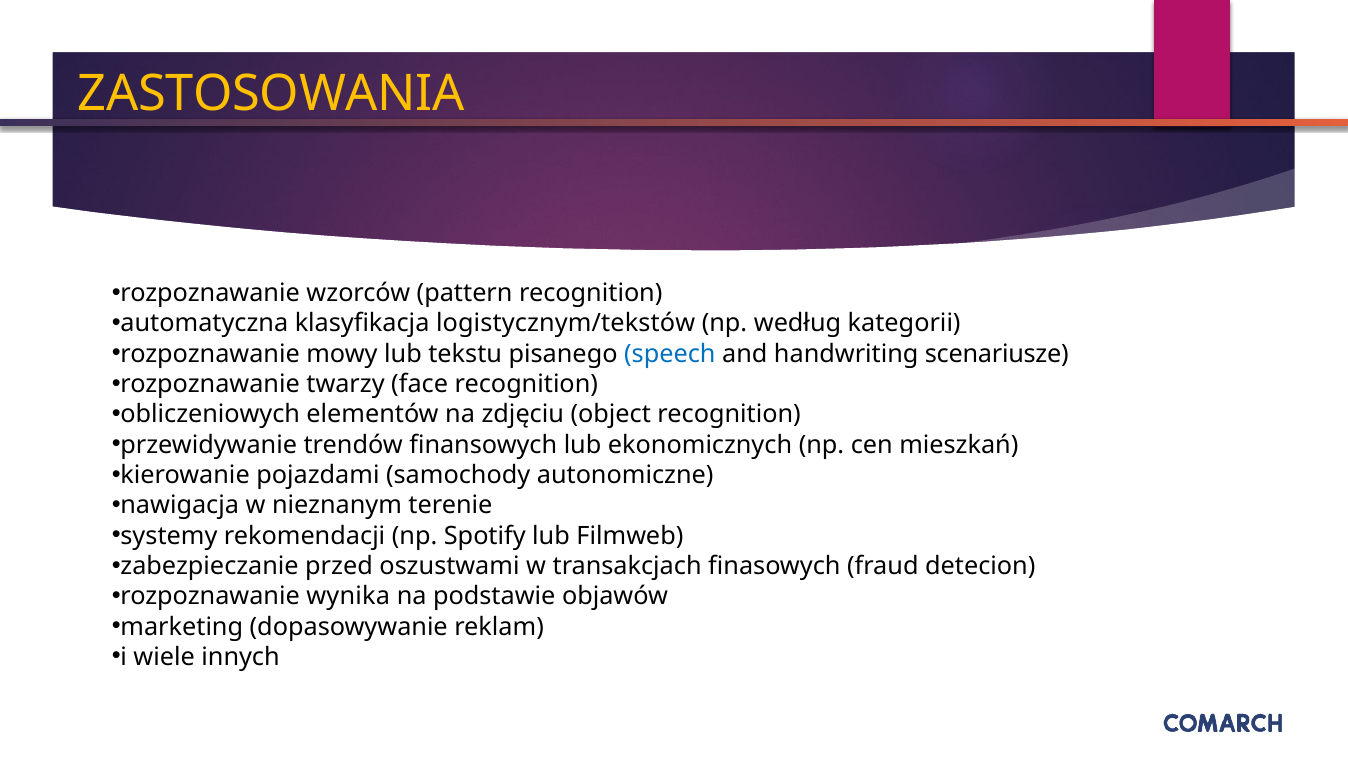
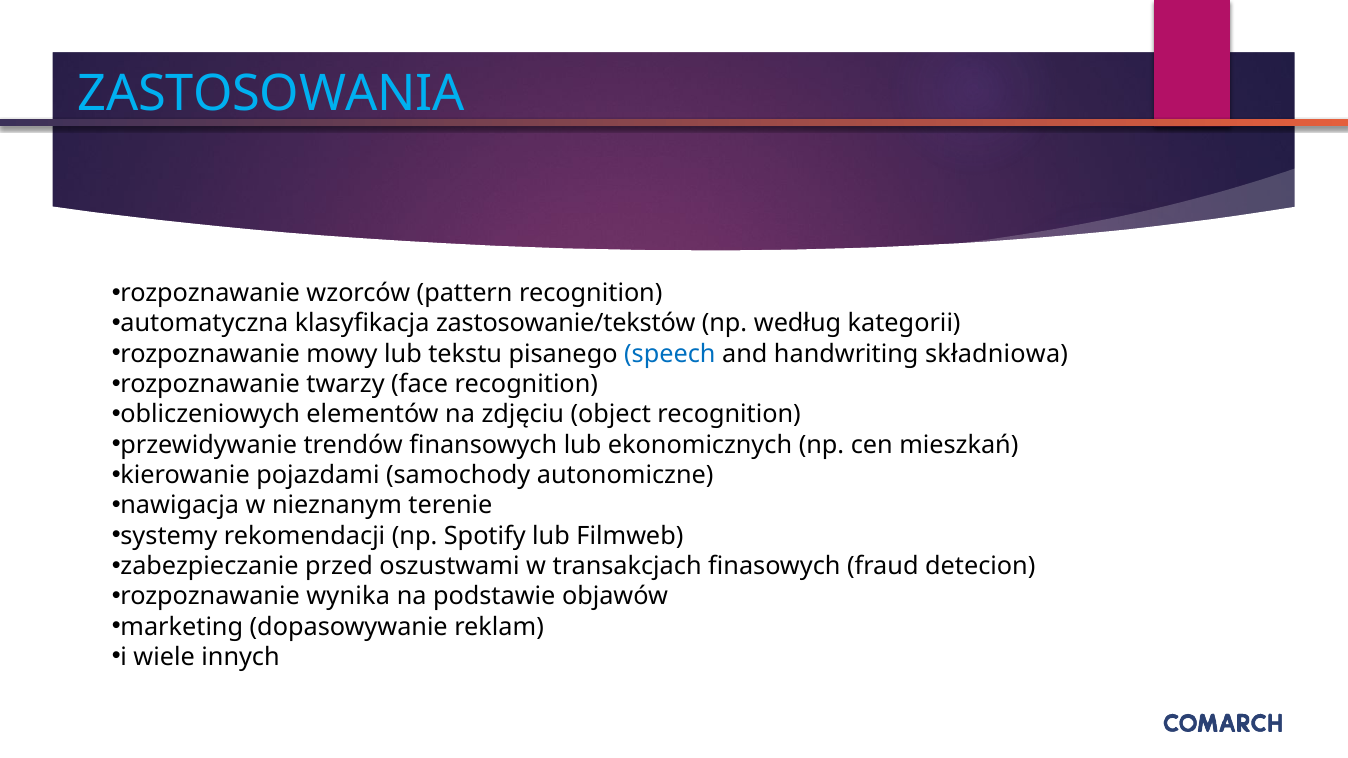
ZASTOSOWANIA colour: yellow -> light blue
logistycznym/tekstów: logistycznym/tekstów -> zastosowanie/tekstów
scenariusze: scenariusze -> składniowa
